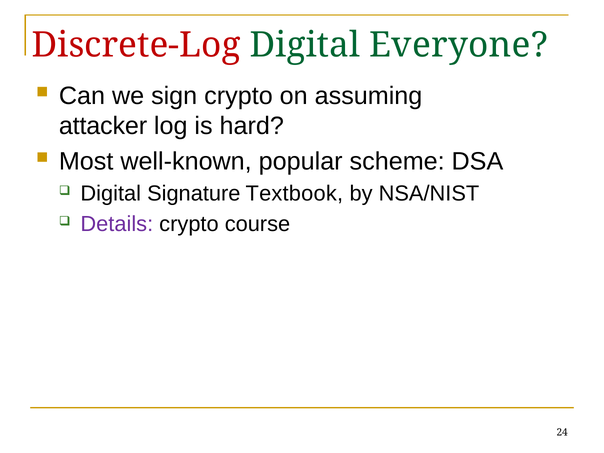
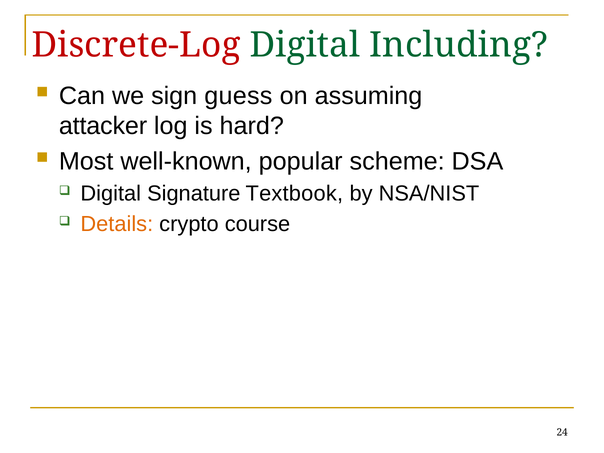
Everyone: Everyone -> Including
sign crypto: crypto -> guess
Details colour: purple -> orange
